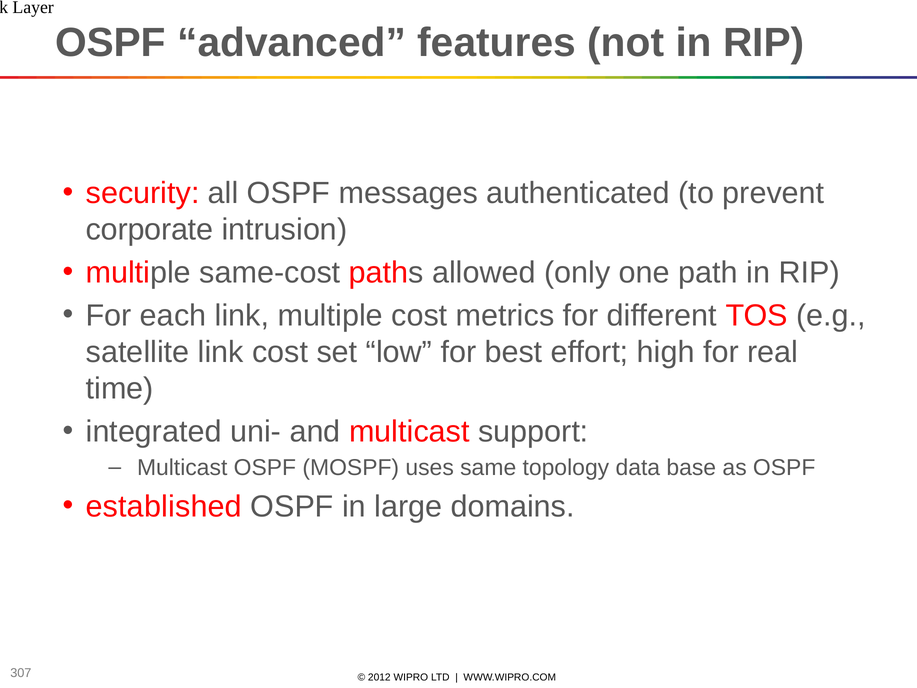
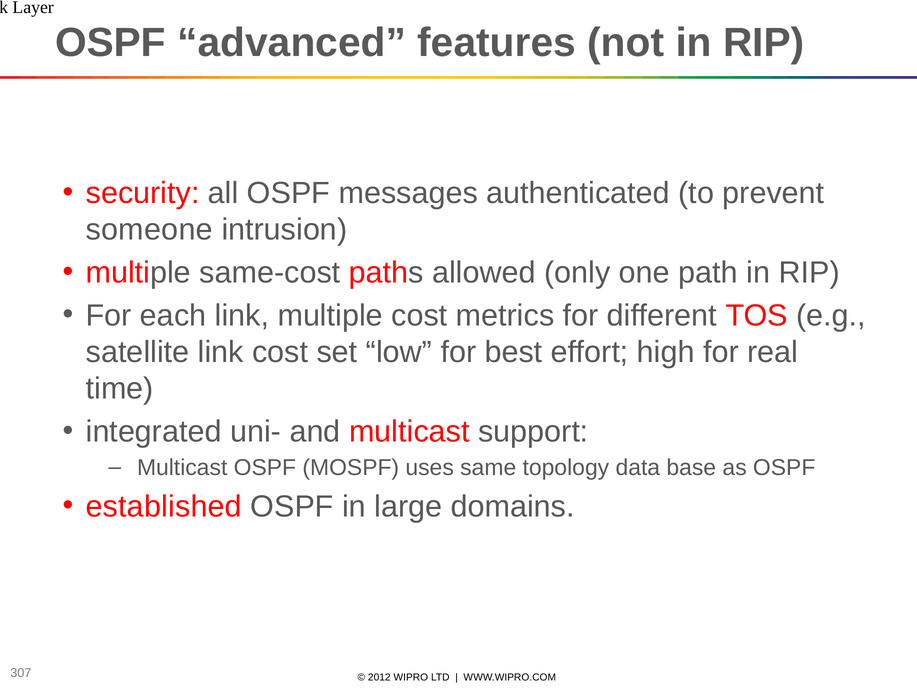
corporate: corporate -> someone
